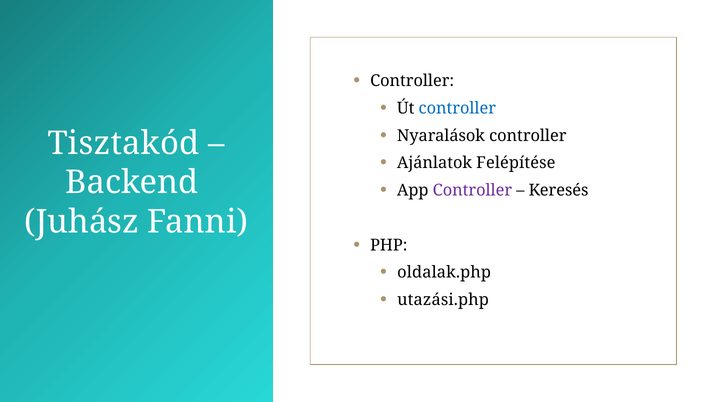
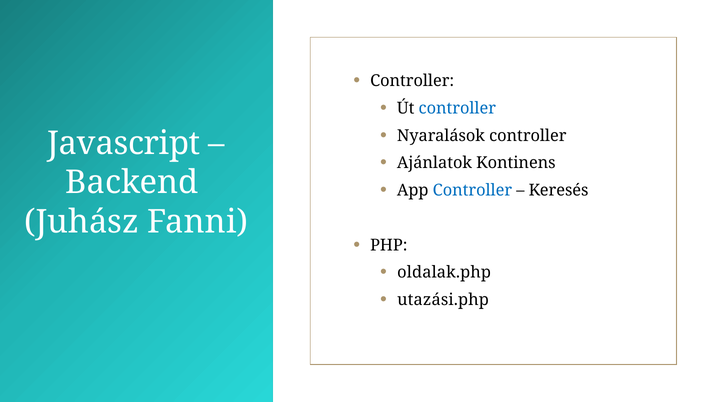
Tisztakód: Tisztakód -> Javascript
Felépítése: Felépítése -> Kontinens
Controller at (472, 190) colour: purple -> blue
